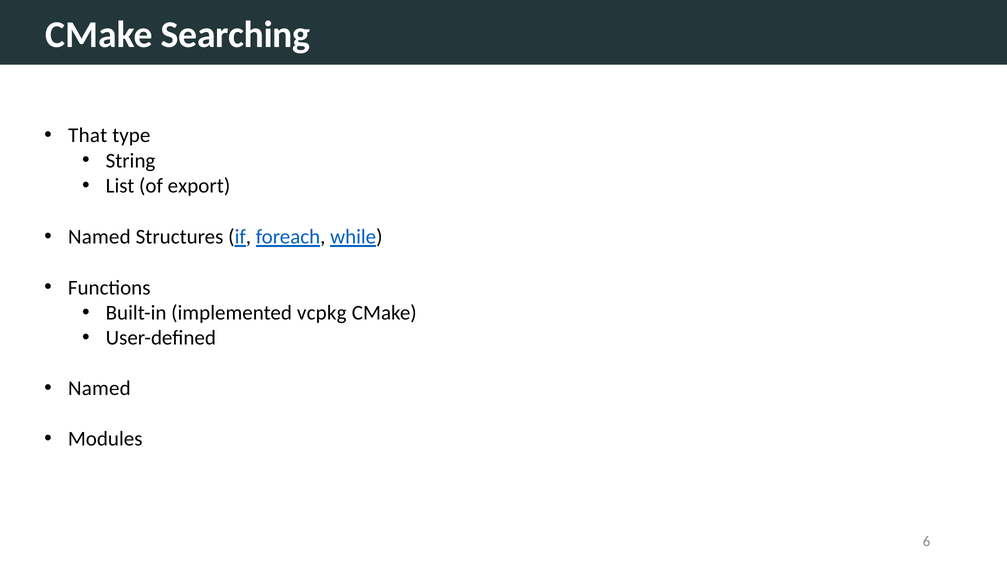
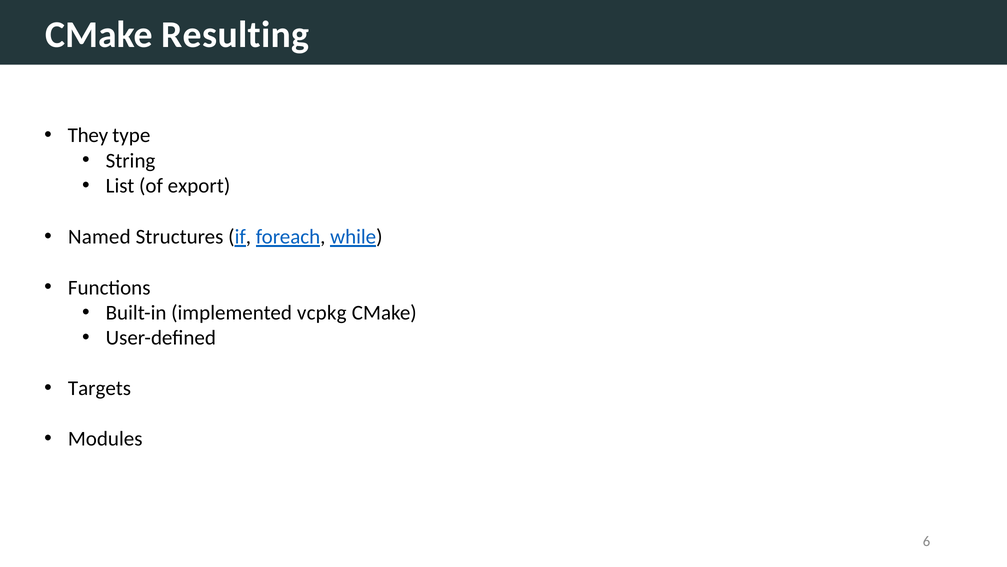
Searching: Searching -> Resulting
That: That -> They
Named at (99, 388): Named -> Targets
